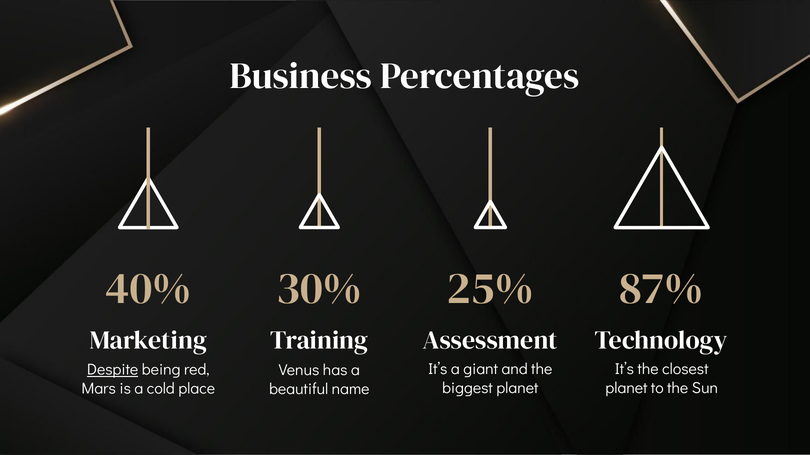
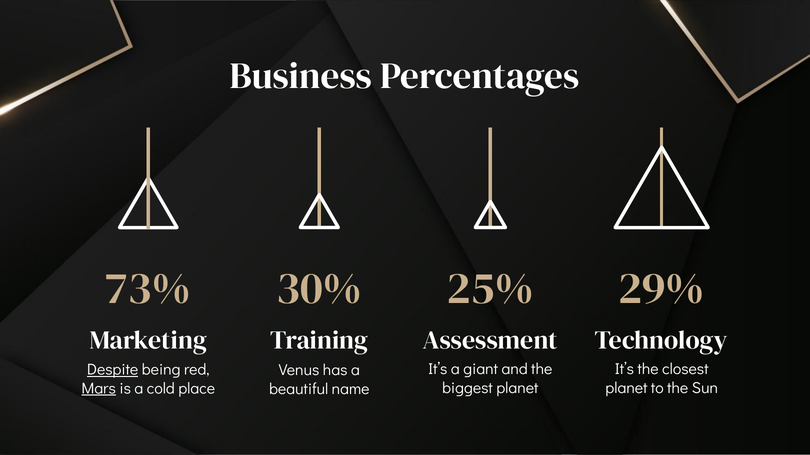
40%: 40% -> 73%
87%: 87% -> 29%
Mars underline: none -> present
